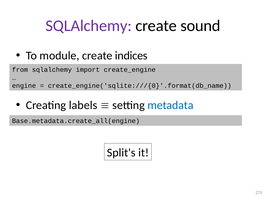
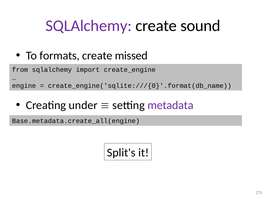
module: module -> formats
indices: indices -> missed
labels: labels -> under
metadata colour: blue -> purple
